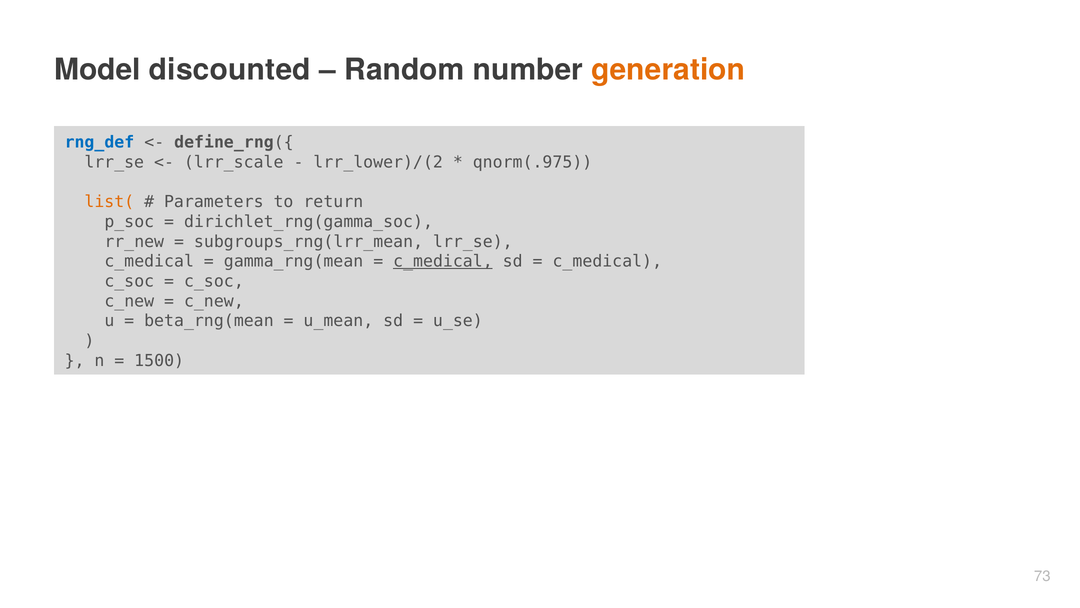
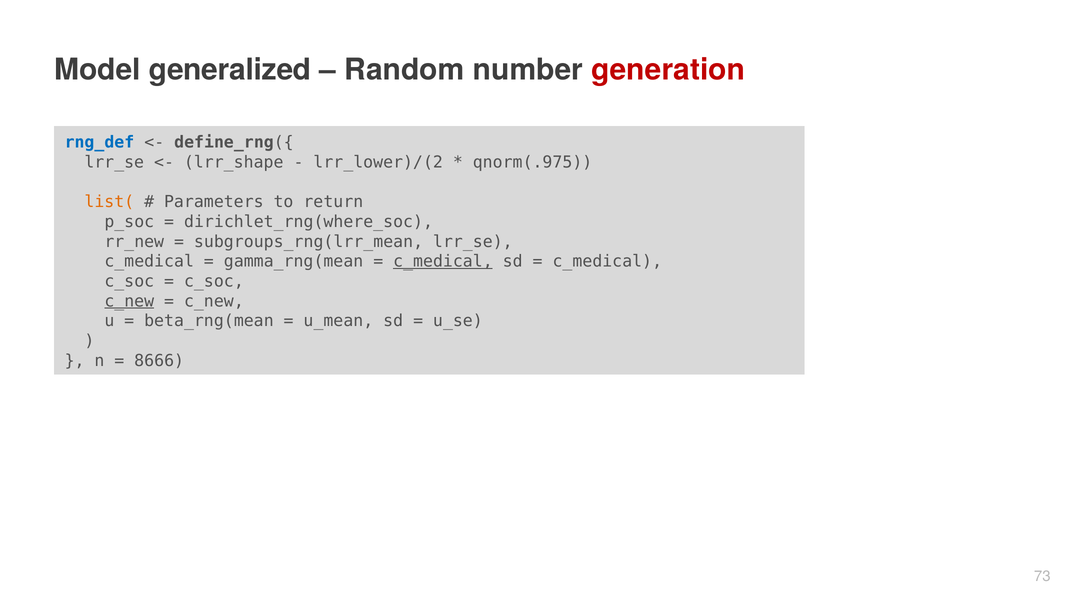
discounted: discounted -> generalized
generation colour: orange -> red
lrr_scale: lrr_scale -> lrr_shape
dirichlet_rng(gamma_soc: dirichlet_rng(gamma_soc -> dirichlet_rng(where_soc
c_new at (129, 301) underline: none -> present
1500: 1500 -> 8666
